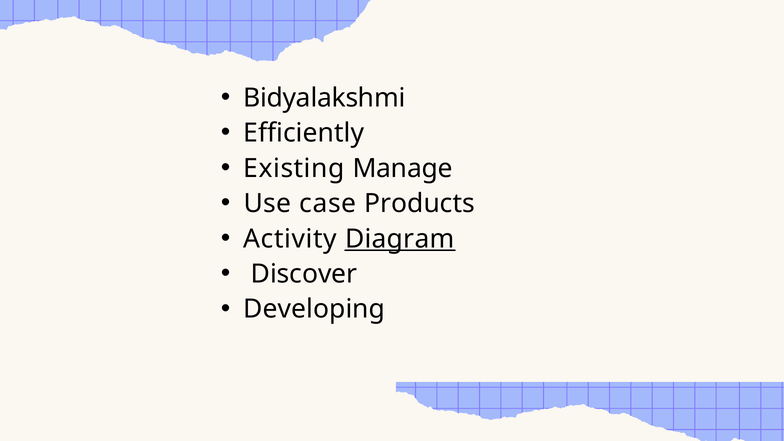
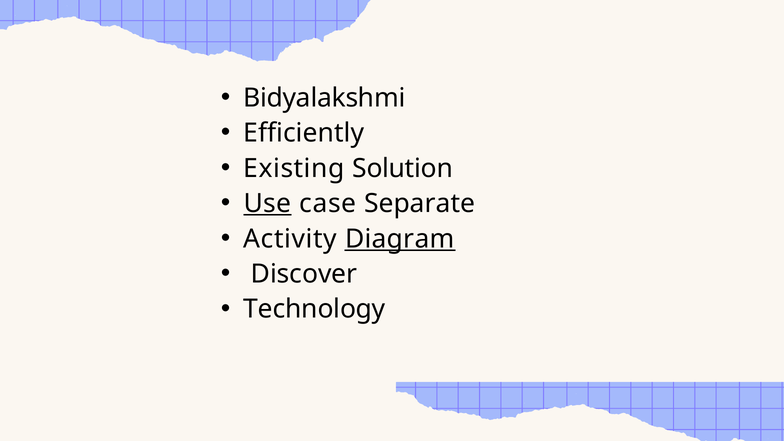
Manage: Manage -> Solution
Use underline: none -> present
Products: Products -> Separate
Developing: Developing -> Technology
